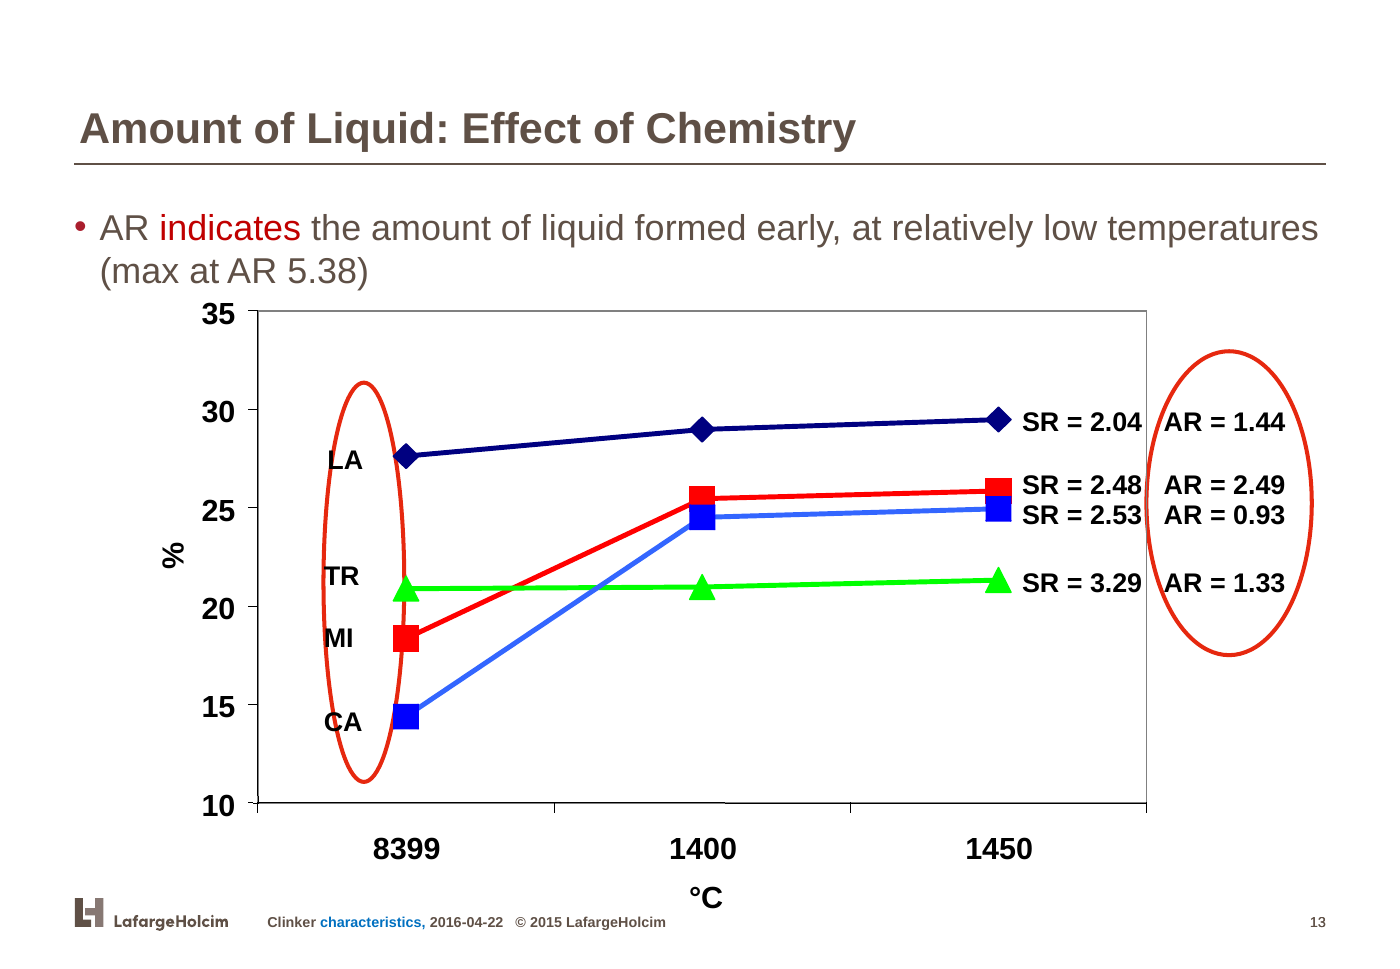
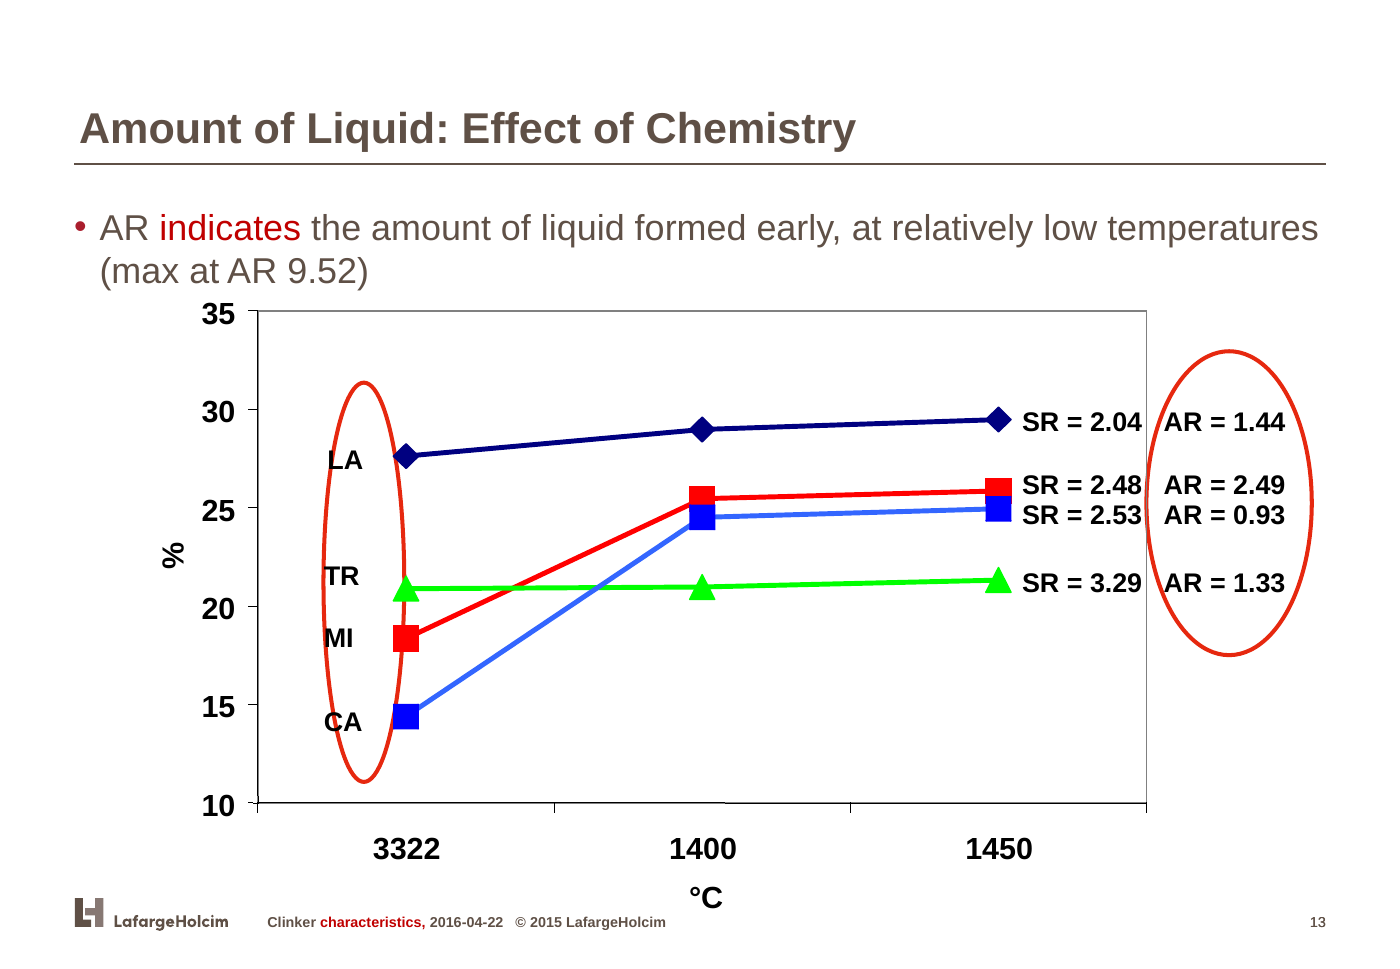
5.38: 5.38 -> 9.52
8399: 8399 -> 3322
characteristics colour: blue -> red
